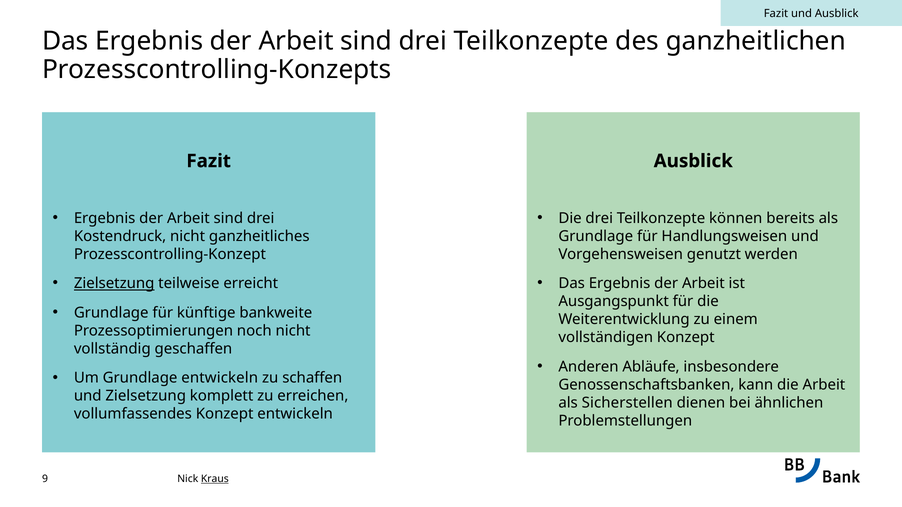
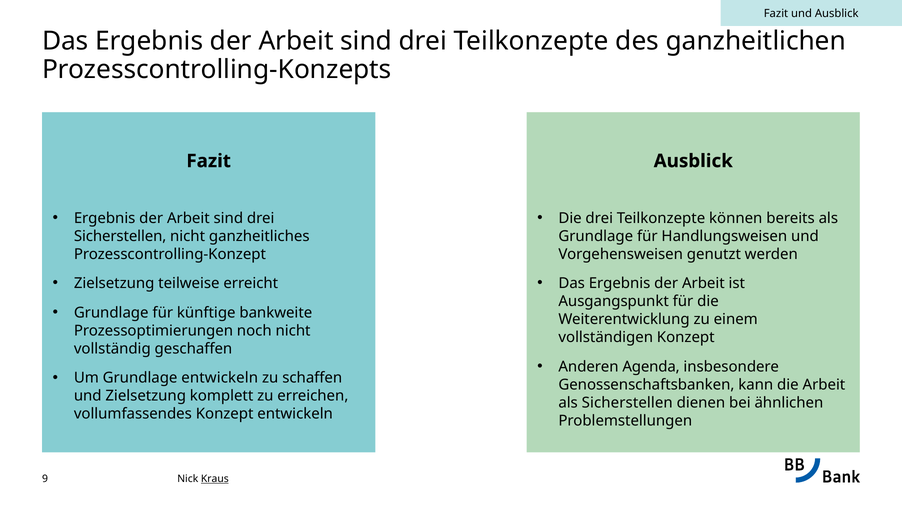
Kostendruck at (120, 236): Kostendruck -> Sicherstellen
Zielsetzung at (114, 284) underline: present -> none
Abläufe: Abläufe -> Agenda
